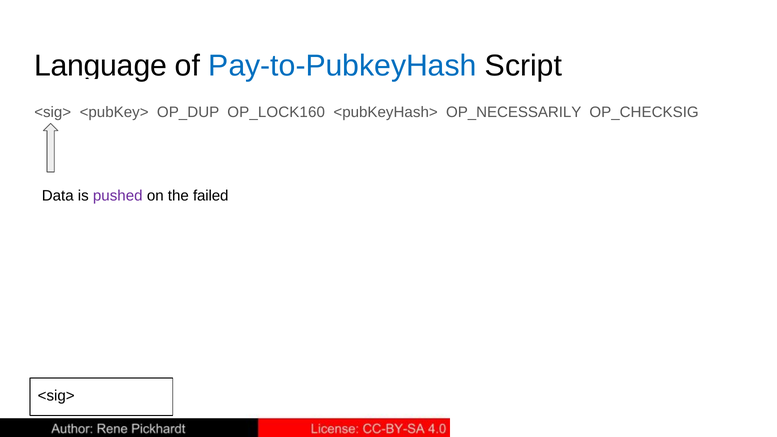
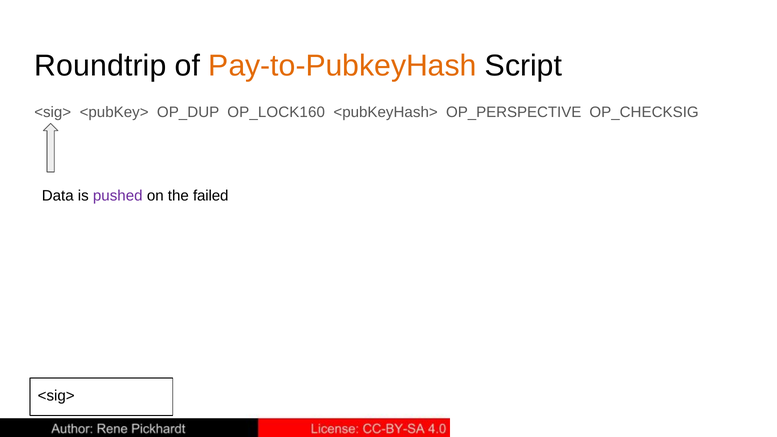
Language: Language -> Roundtrip
Pay-to-PubkeyHash colour: blue -> orange
OP_NECESSARILY: OP_NECESSARILY -> OP_PERSPECTIVE
